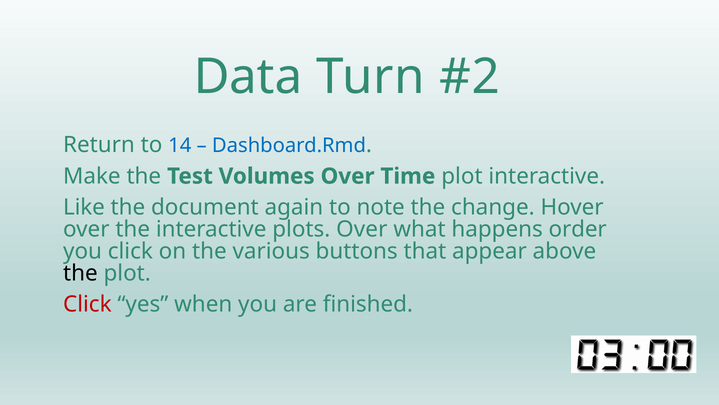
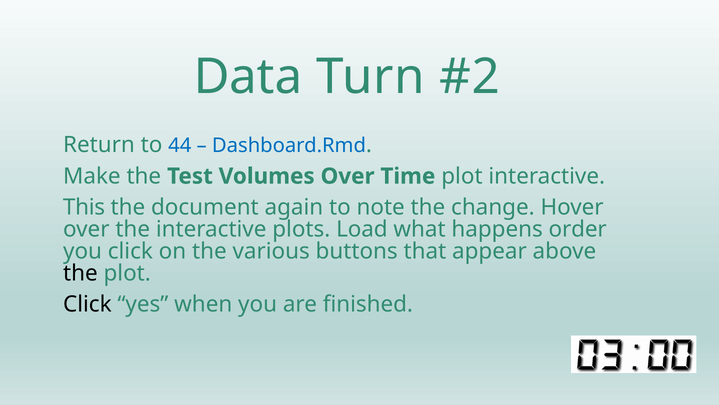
14: 14 -> 44
Like: Like -> This
plots Over: Over -> Load
Click at (87, 304) colour: red -> black
